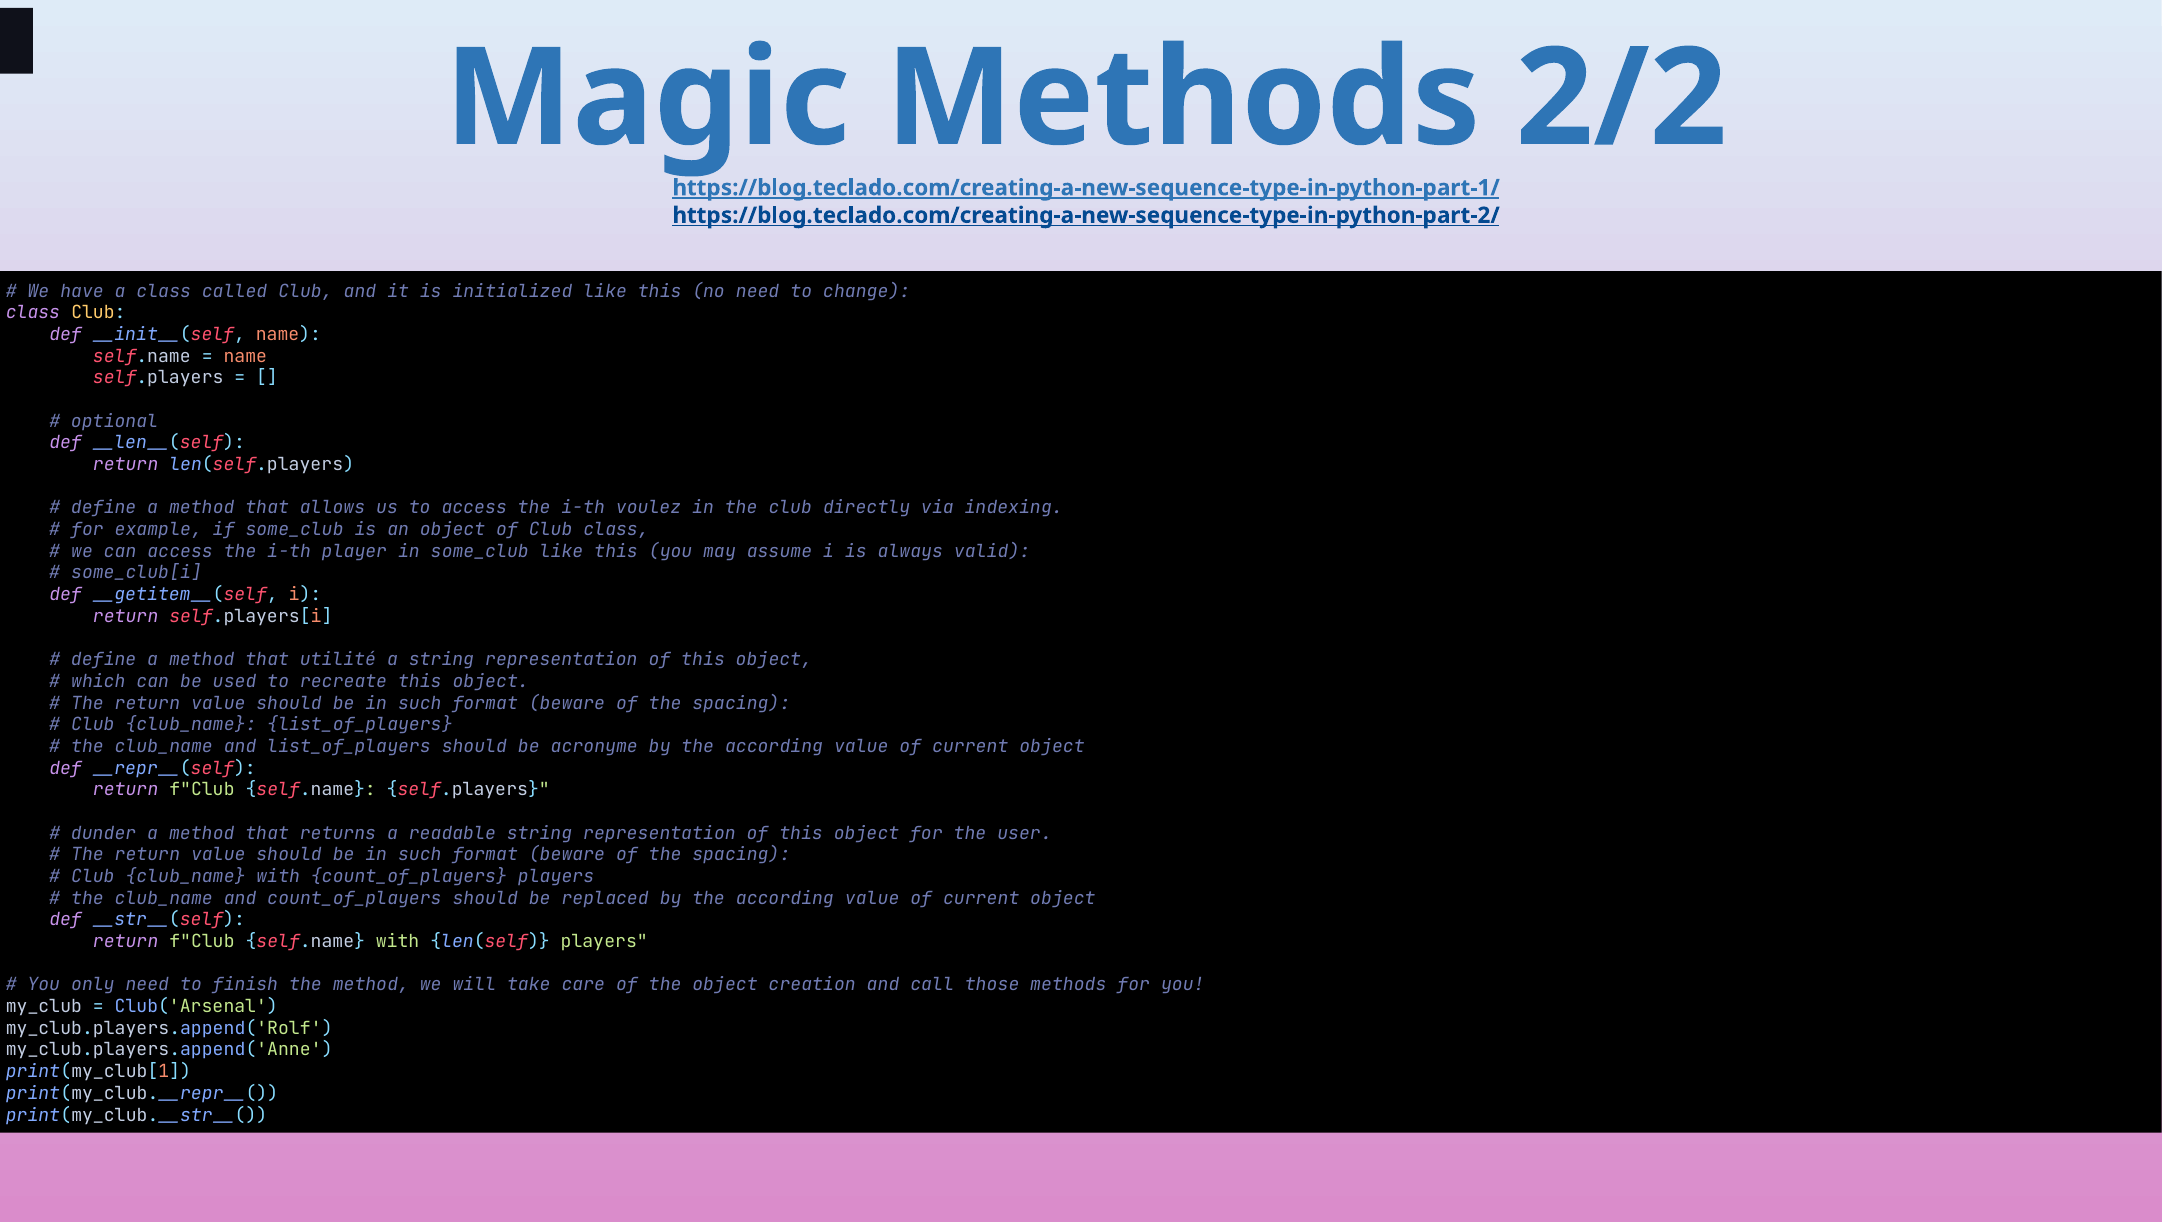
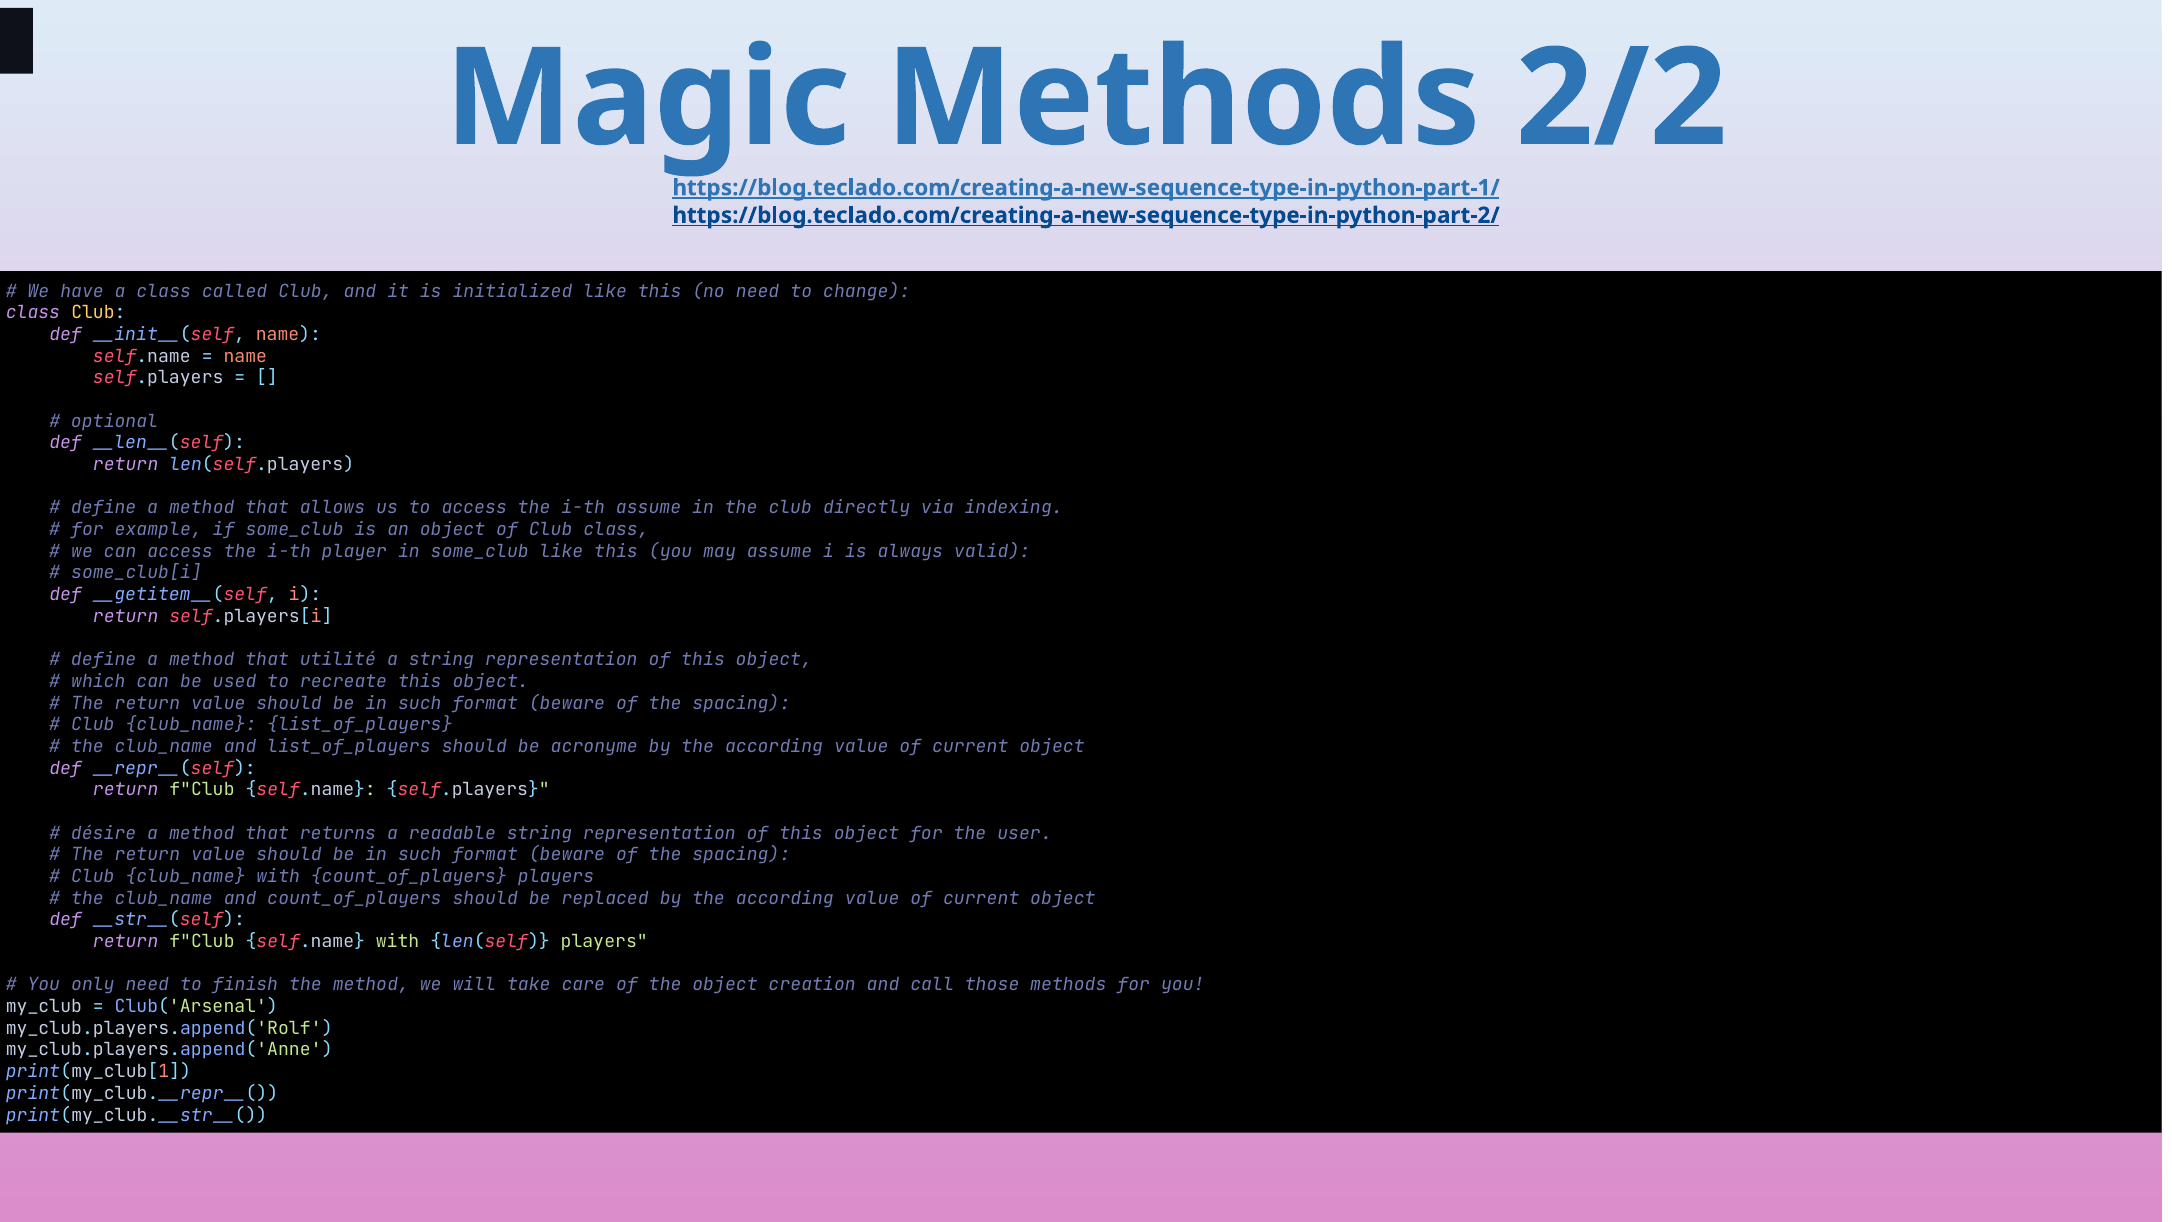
i-th voulez: voulez -> assume
dunder: dunder -> désire
